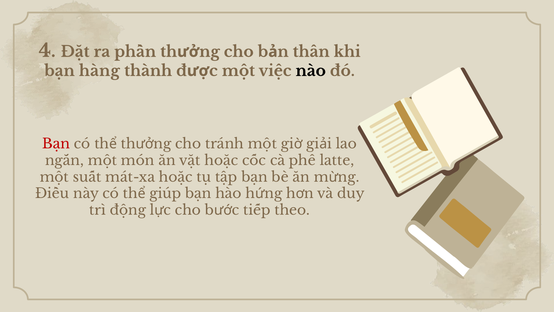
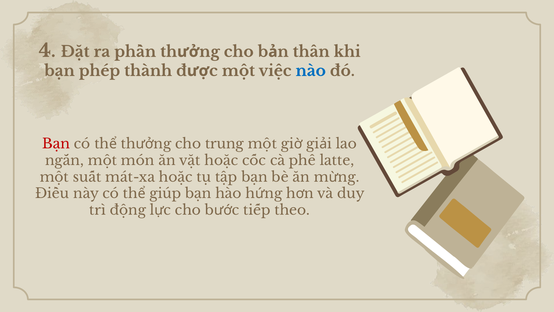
hàng: hàng -> phép
nào colour: black -> blue
tránh: tránh -> trung
